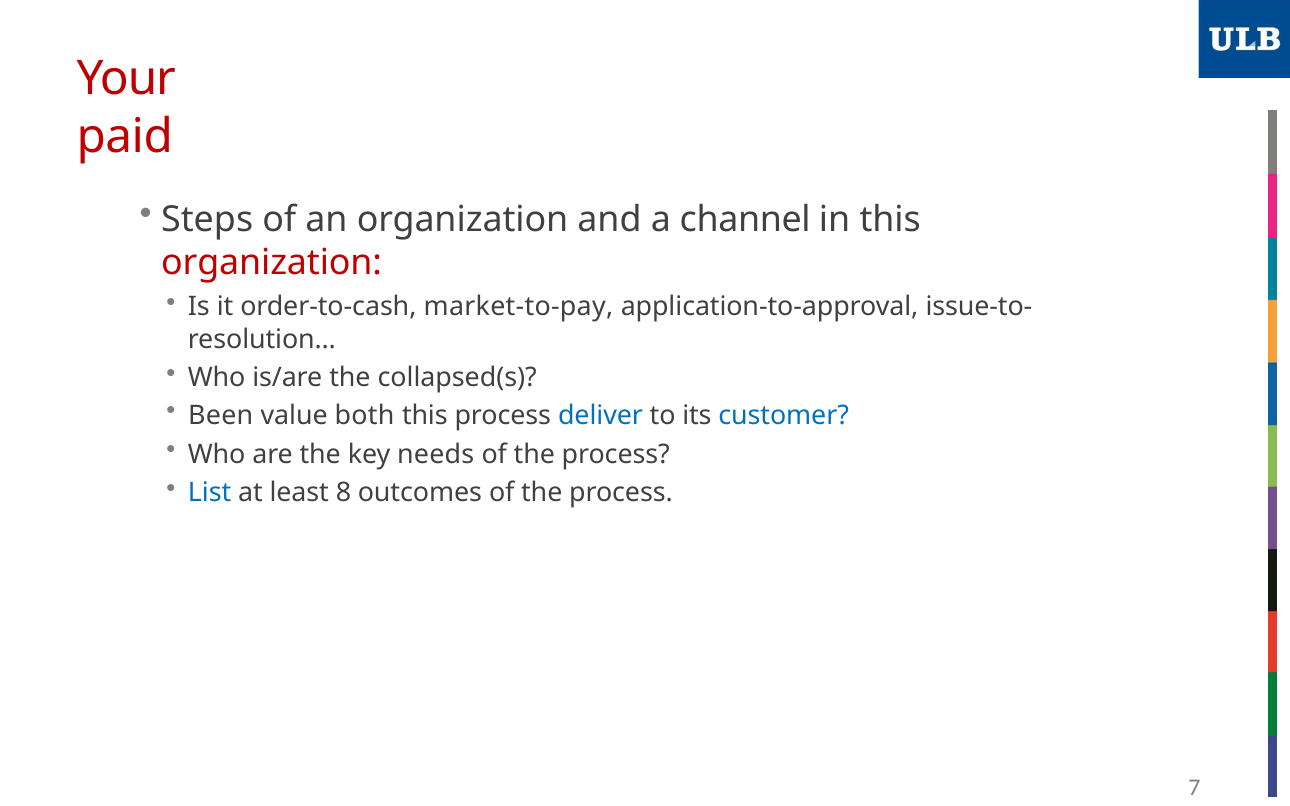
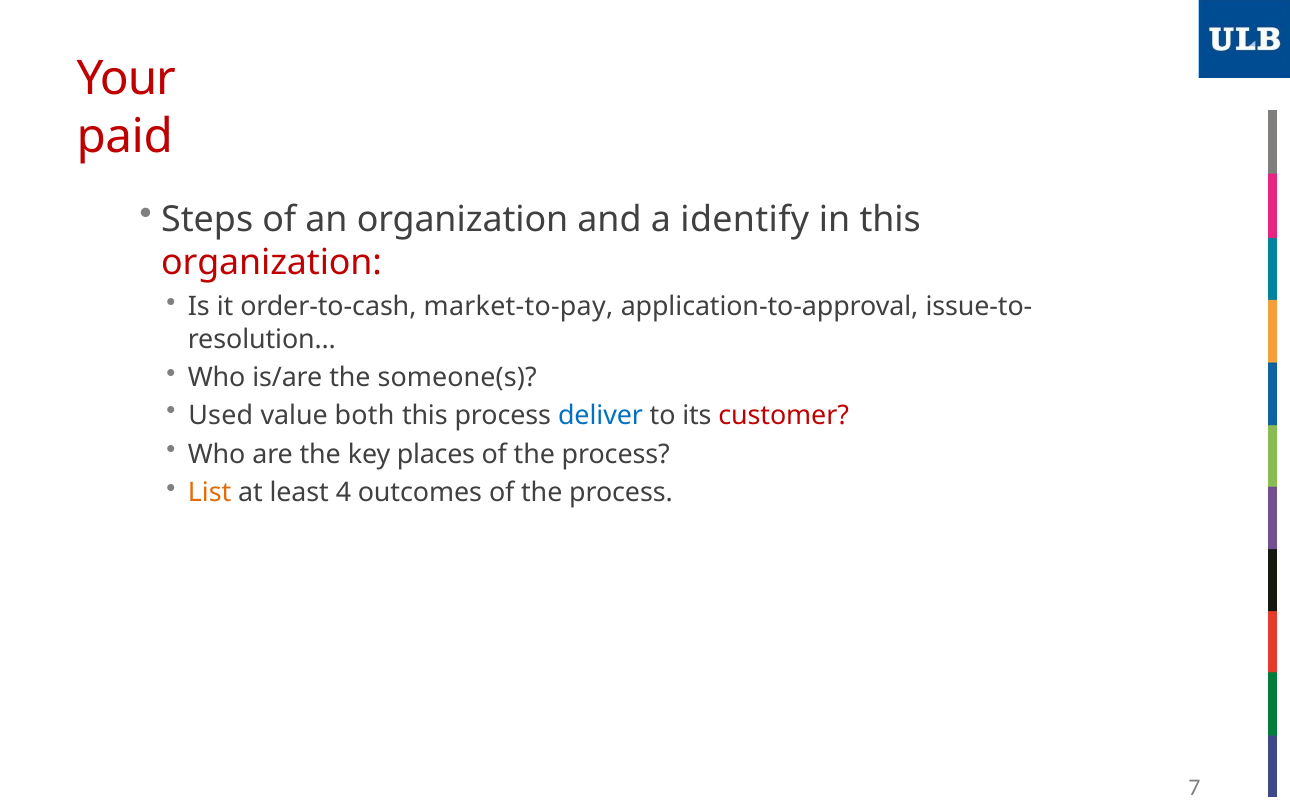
channel: channel -> identify
collapsed(s: collapsed(s -> someone(s
Been: Been -> Used
customer colour: blue -> red
needs: needs -> places
List colour: blue -> orange
8: 8 -> 4
